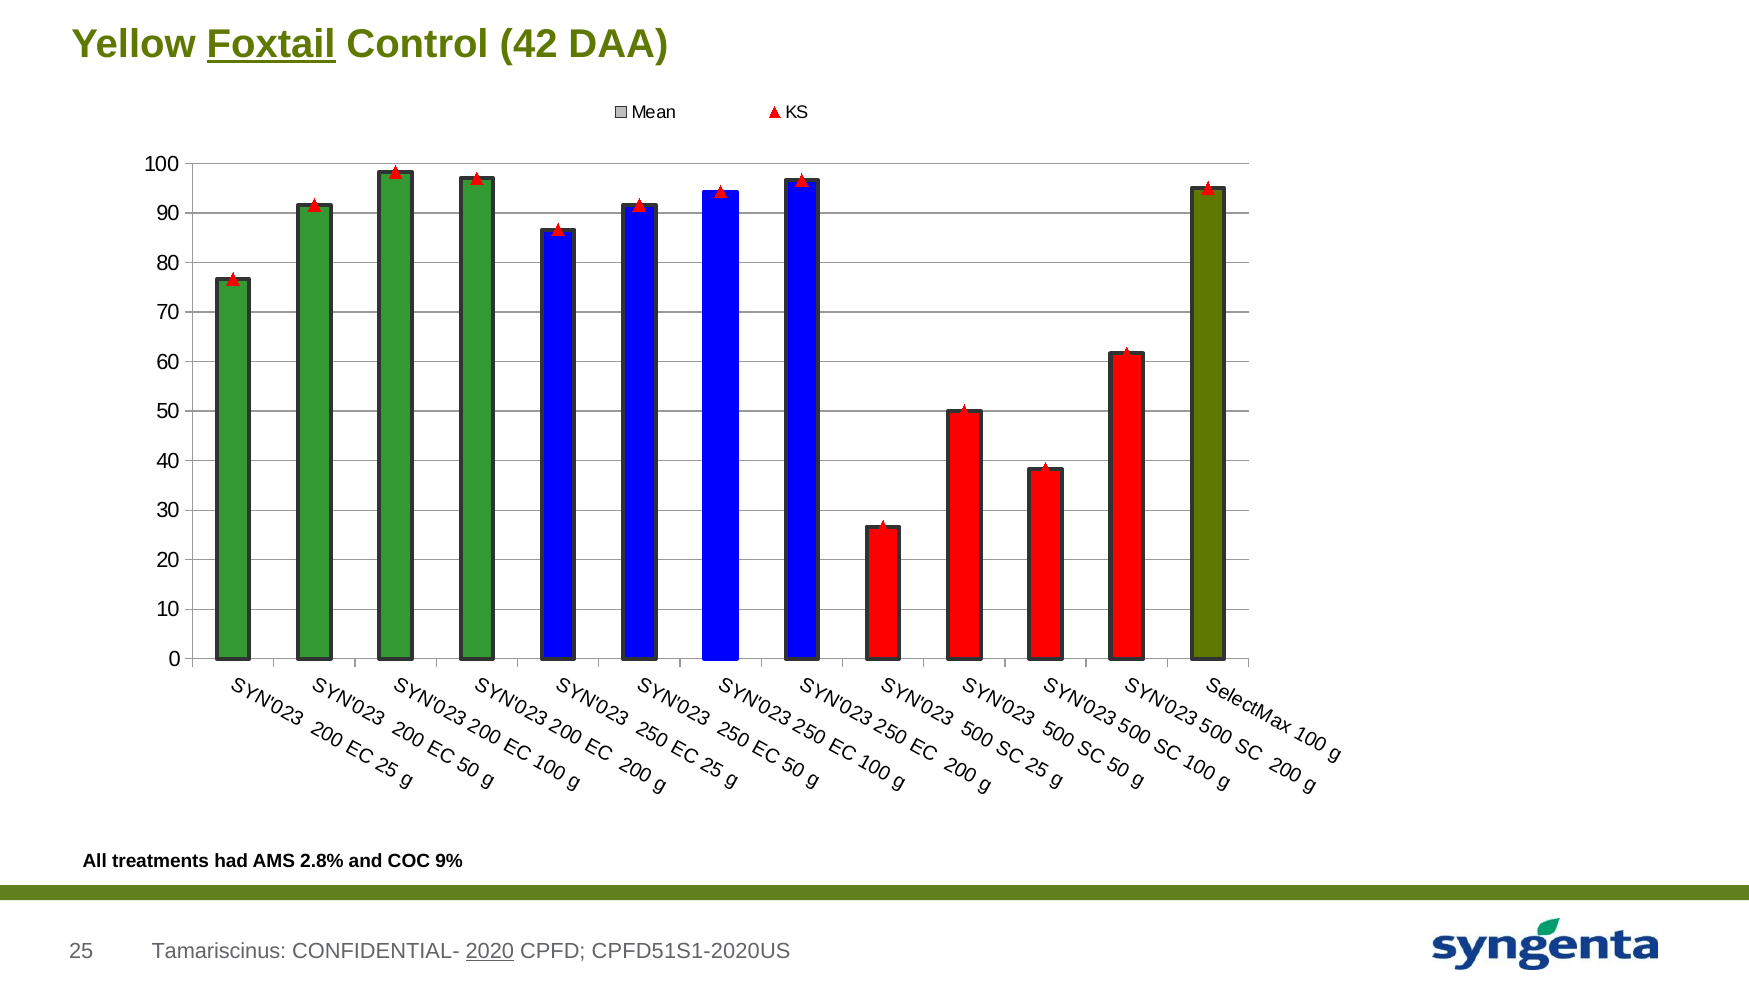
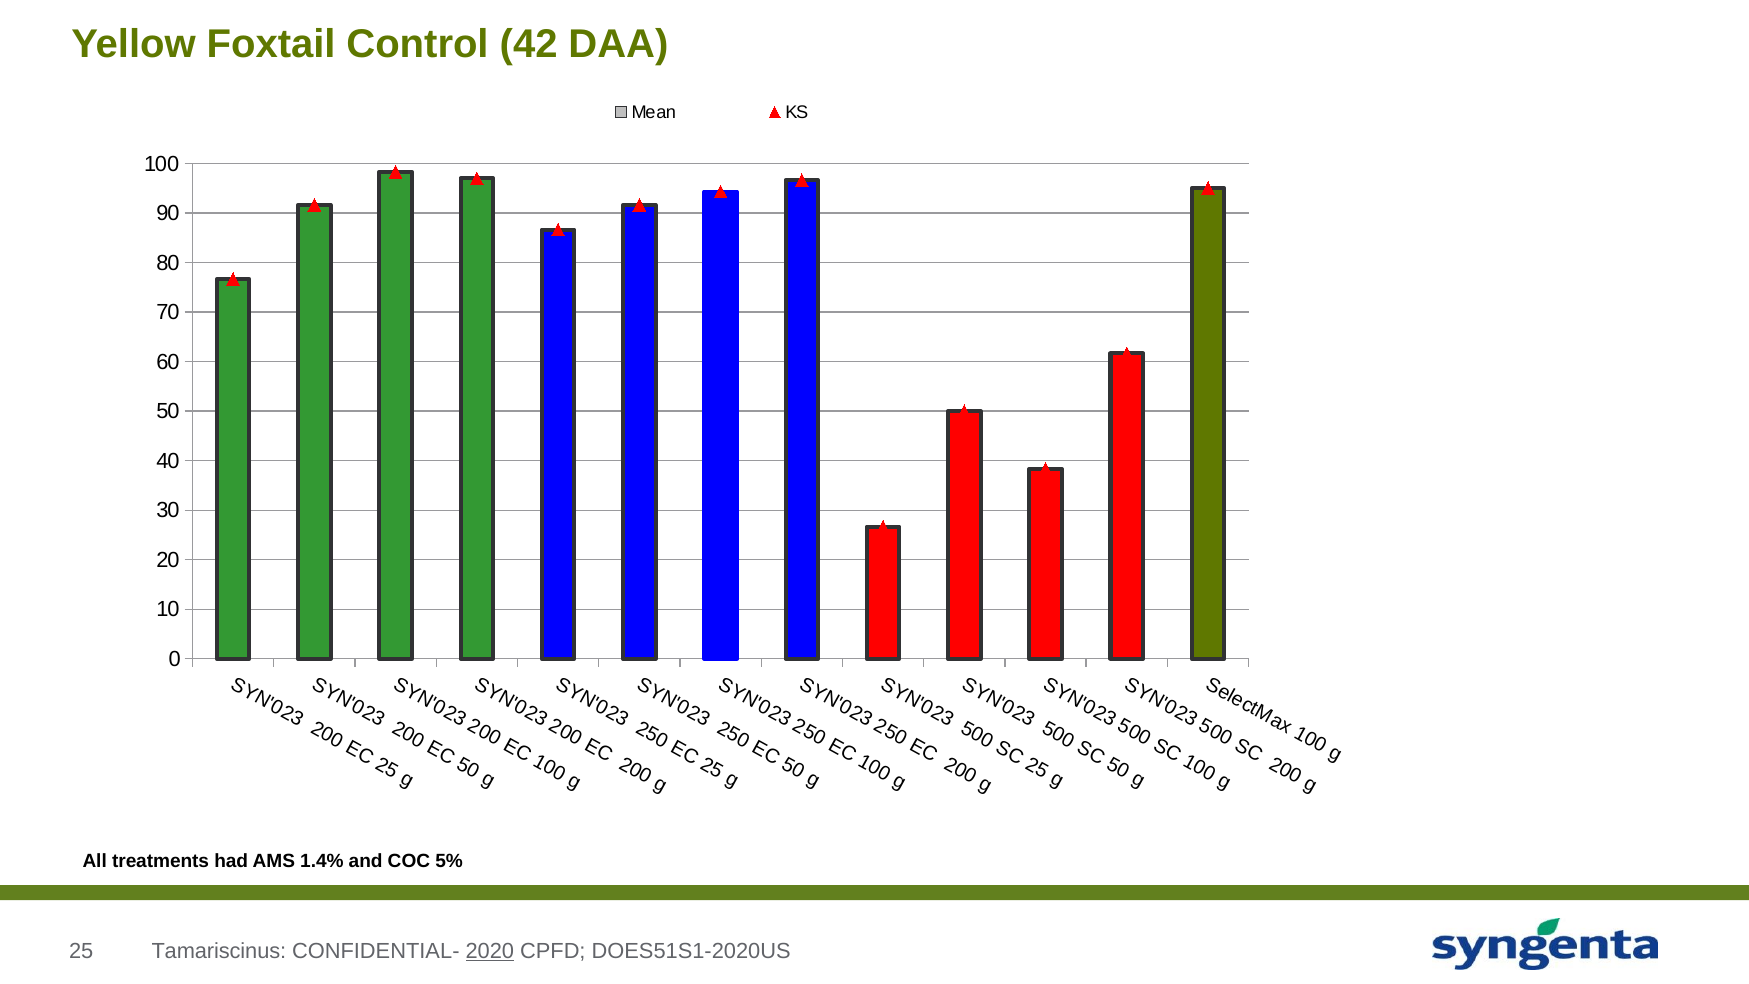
Foxtail underline: present -> none
2.8%: 2.8% -> 1.4%
9%: 9% -> 5%
CPFD51S1-2020US: CPFD51S1-2020US -> DOES51S1-2020US
